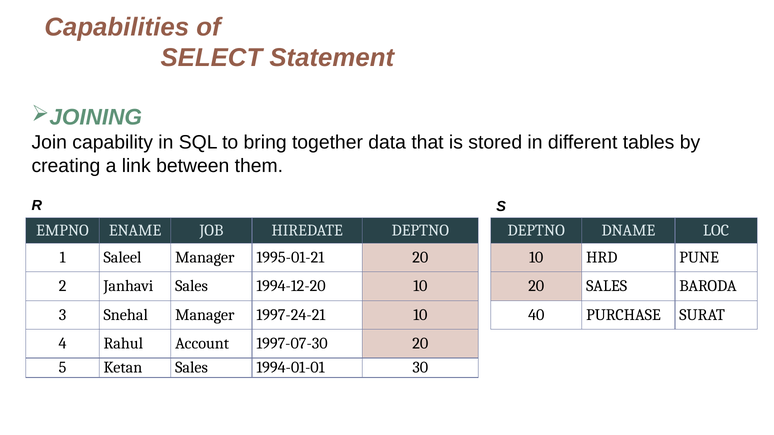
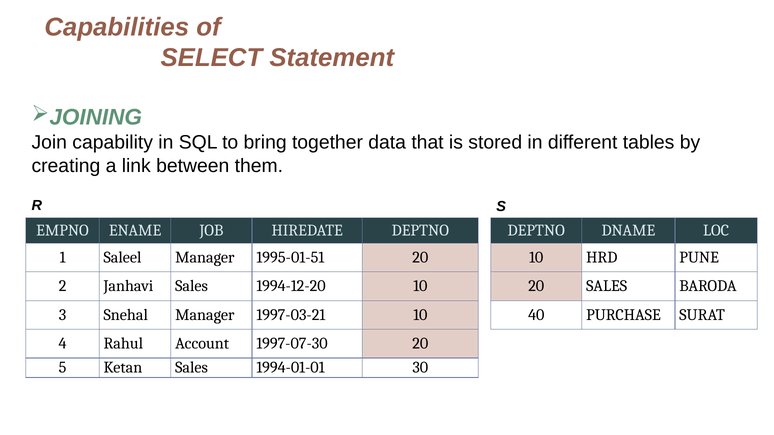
1995-01-21: 1995-01-21 -> 1995-01-51
1997-24-21: 1997-24-21 -> 1997-03-21
